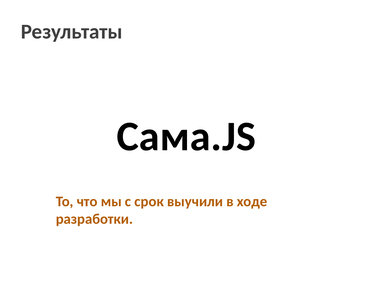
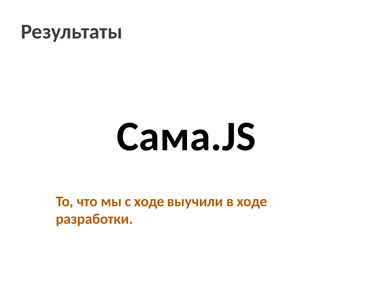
с срок: срок -> ходе
